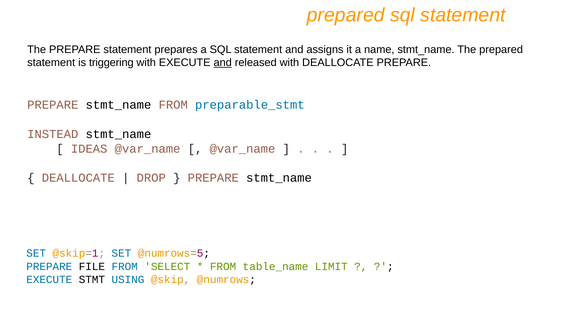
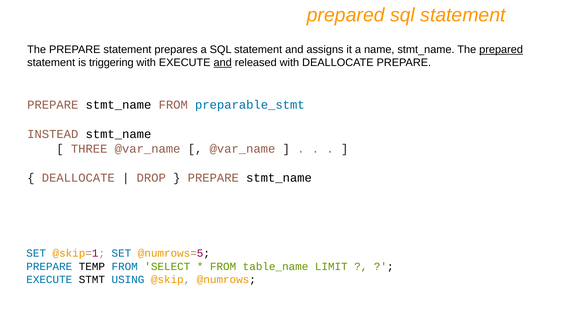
prepared at (501, 50) underline: none -> present
IDEAS: IDEAS -> THREE
FILE: FILE -> TEMP
